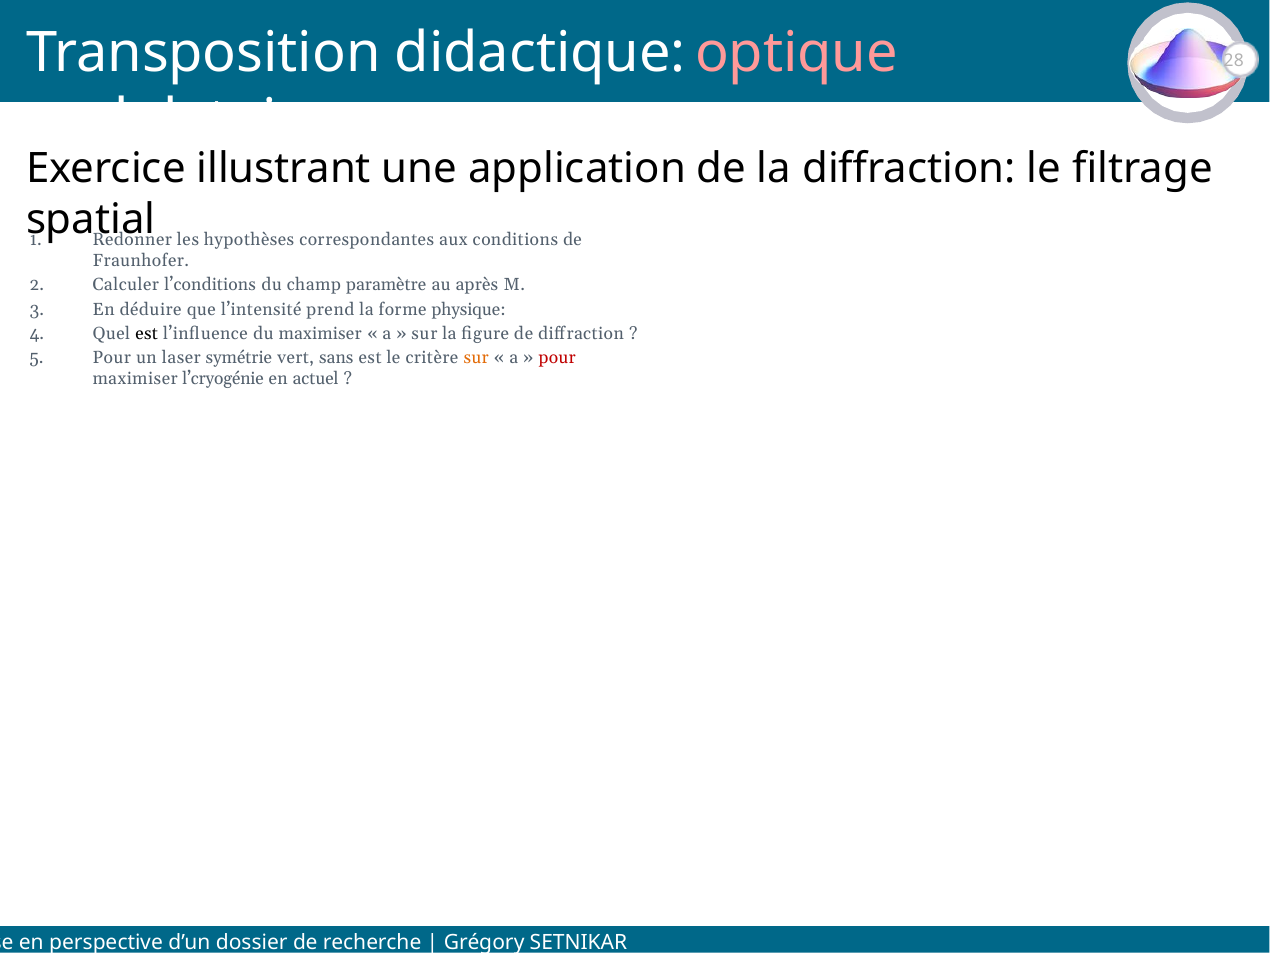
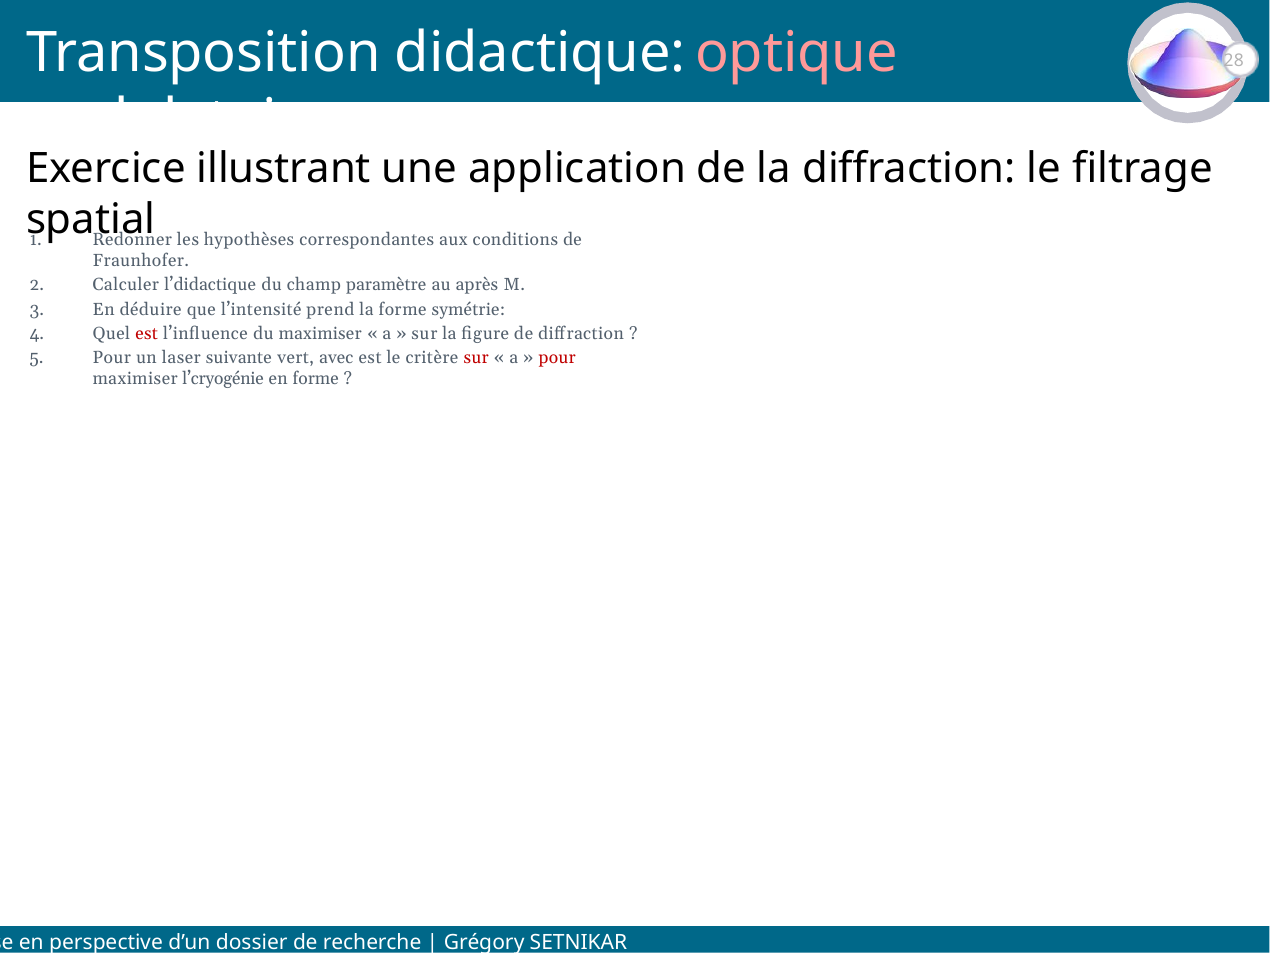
l’conditions: l’conditions -> l’didactique
physique: physique -> symétrie
est at (147, 334) colour: black -> red
symétrie: symétrie -> suivante
sans: sans -> avec
sur at (476, 358) colour: orange -> red
en actuel: actuel -> forme
